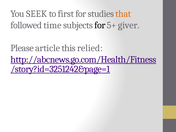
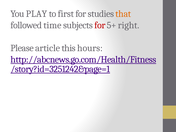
SEEK: SEEK -> PLAY
for at (100, 25) colour: black -> red
giver: giver -> right
relied: relied -> hours
